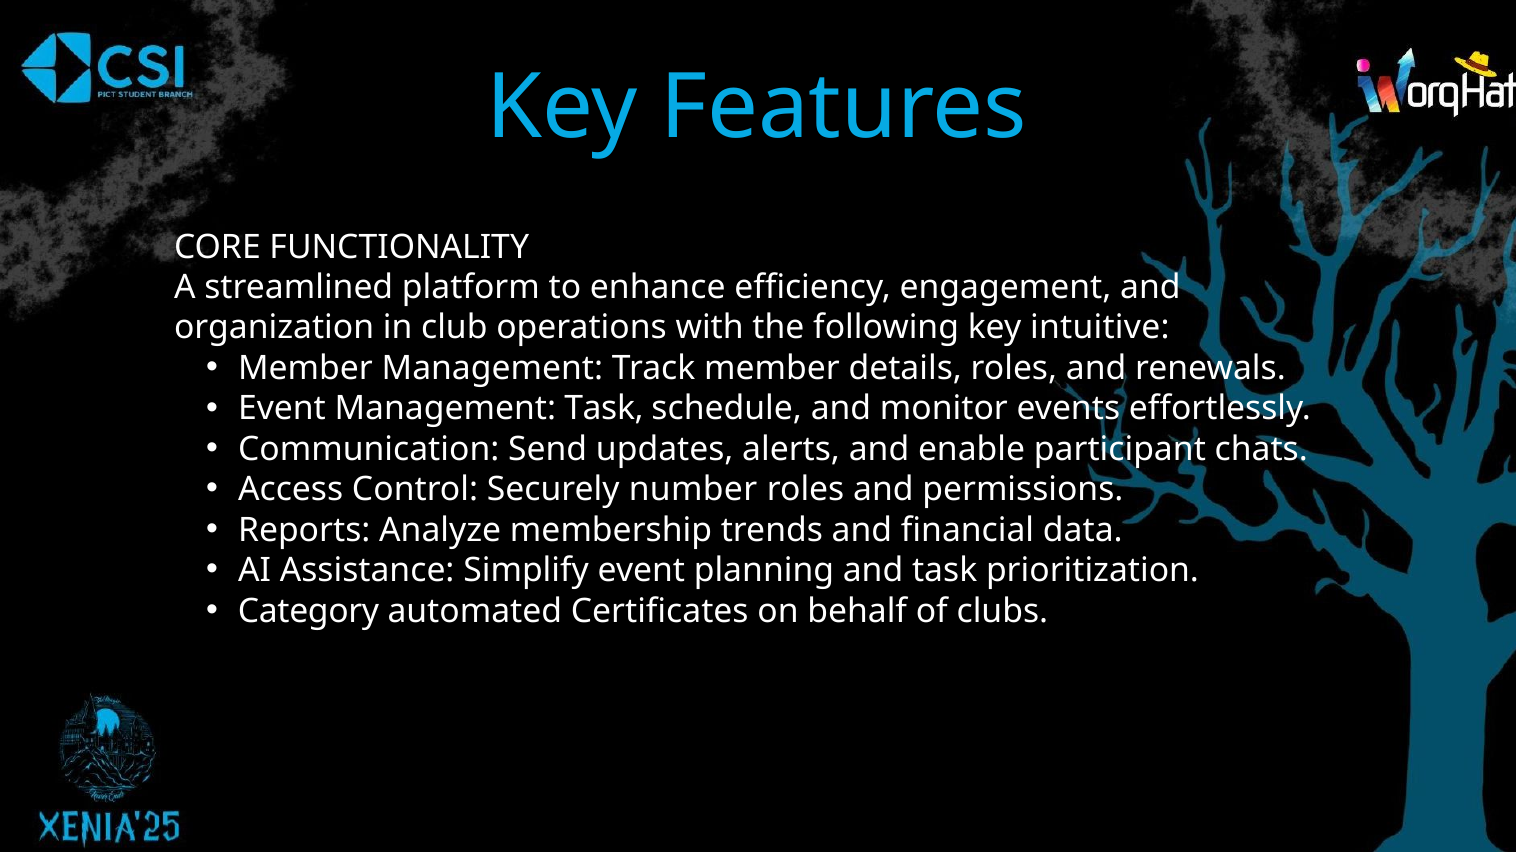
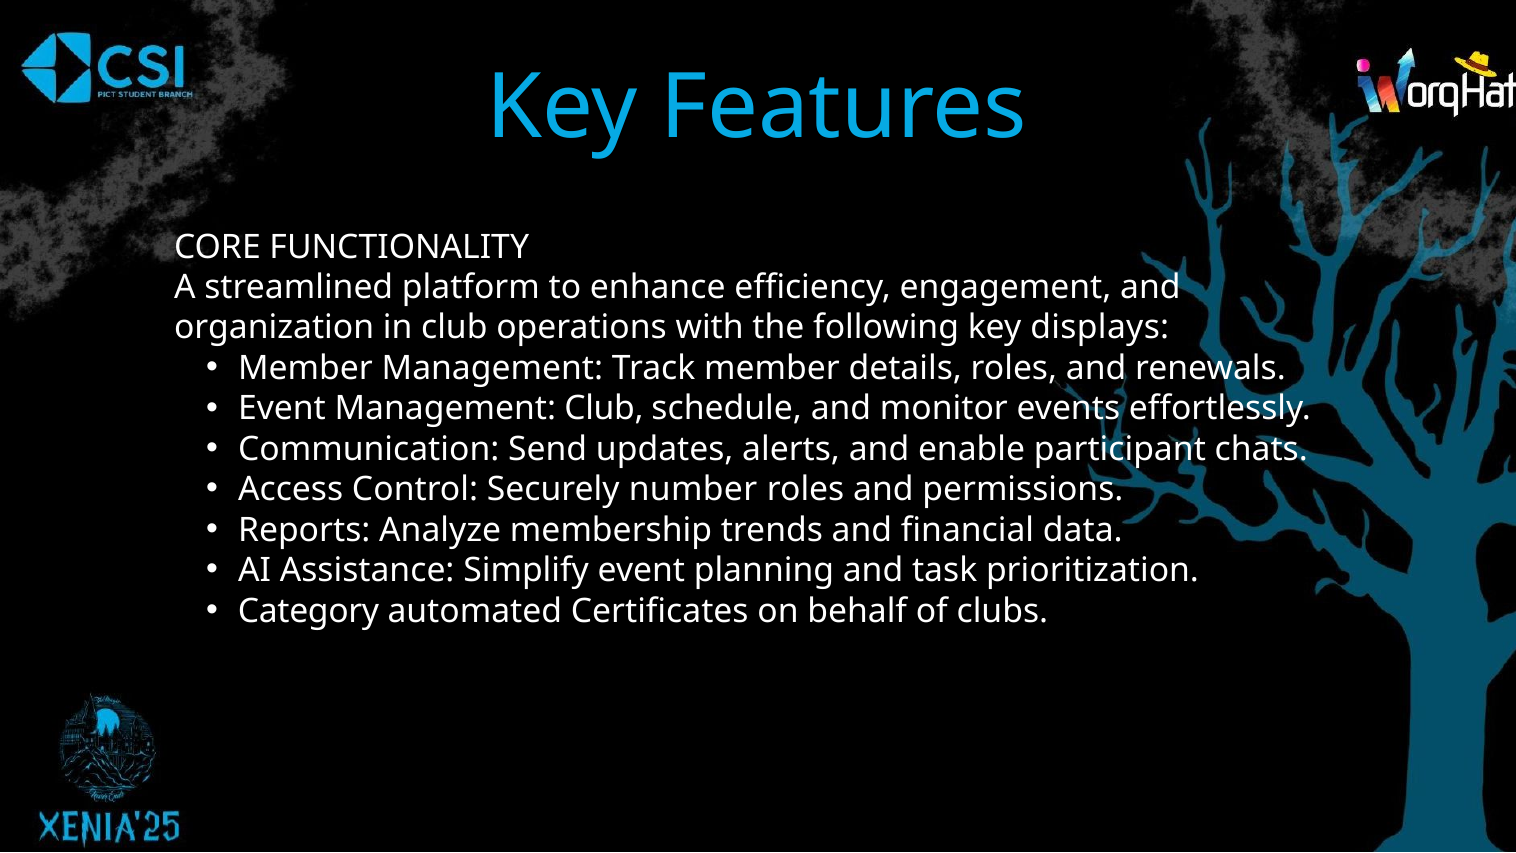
intuitive: intuitive -> displays
Management Task: Task -> Club
